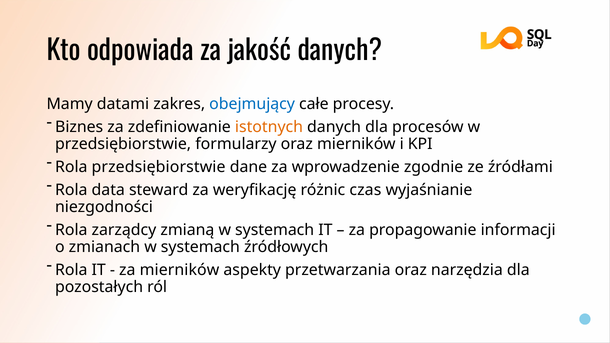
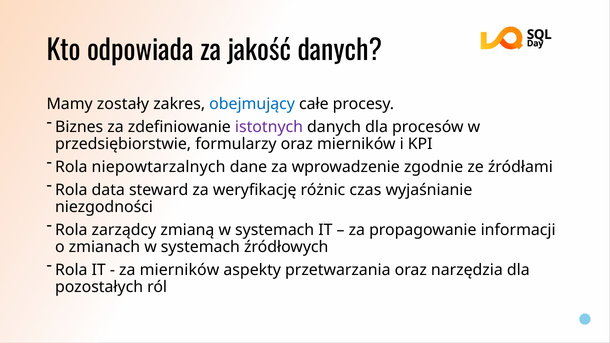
datami: datami -> zostały
istotnych colour: orange -> purple
Rola przedsiębiorstwie: przedsiębiorstwie -> niepowtarzalnych
